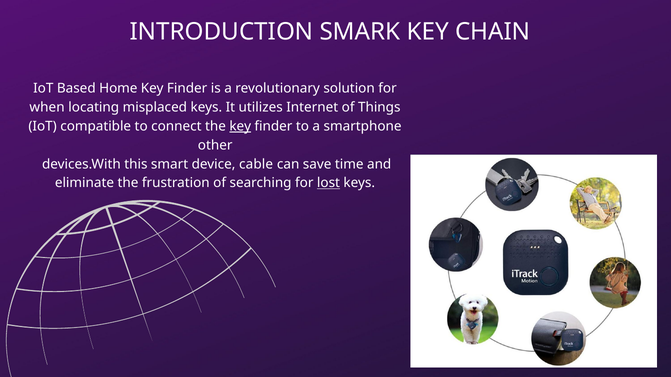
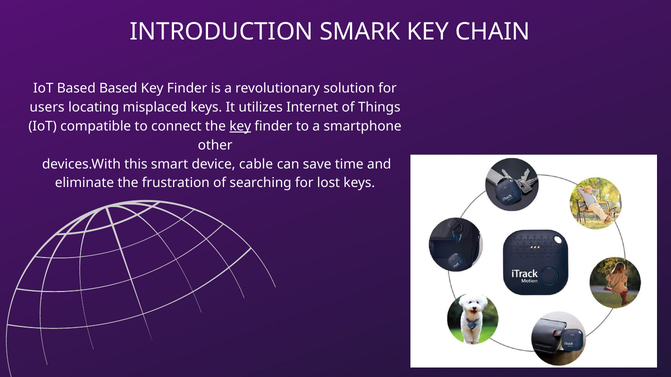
Based Home: Home -> Based
when: when -> users
lost underline: present -> none
